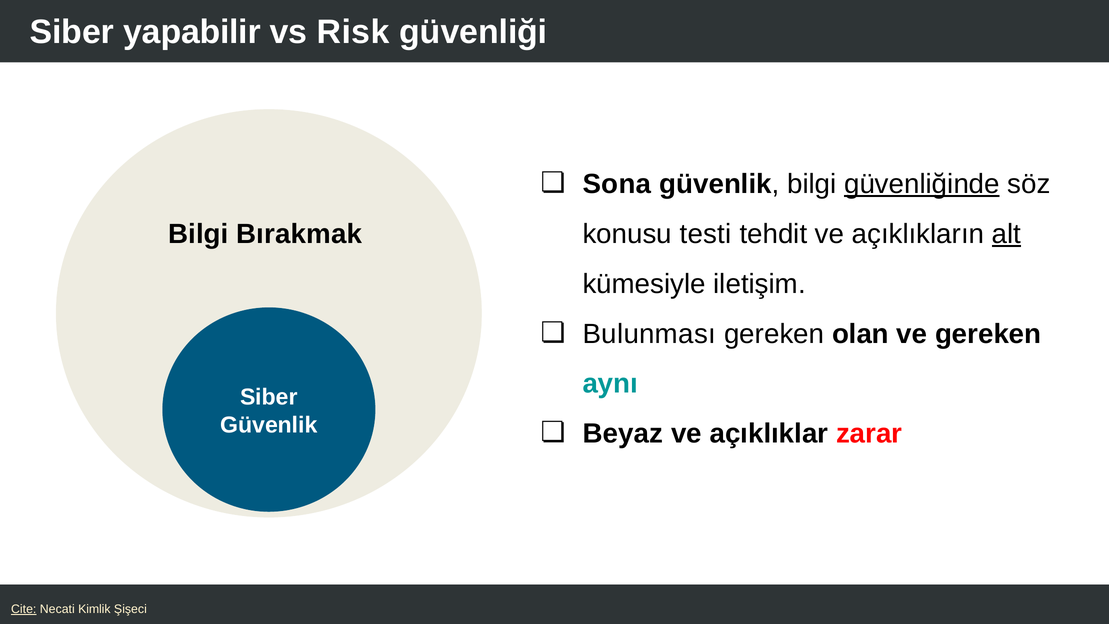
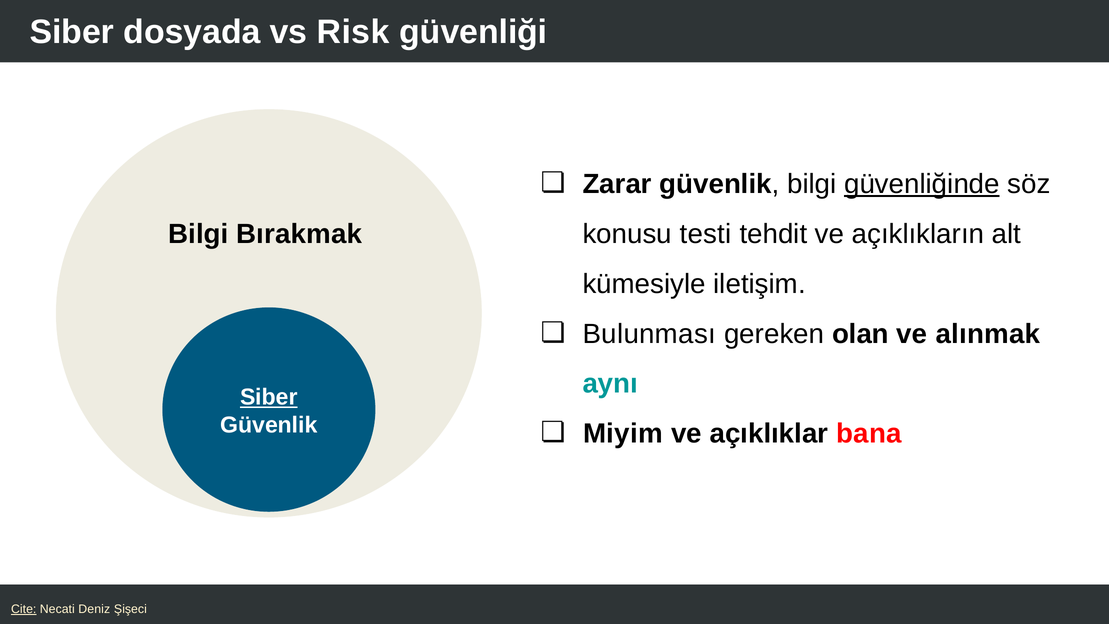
yapabilir: yapabilir -> dosyada
Sona: Sona -> Zarar
alt underline: present -> none
ve gereken: gereken -> alınmak
Siber at (269, 397) underline: none -> present
Beyaz: Beyaz -> Miyim
zarar: zarar -> bana
Kimlik: Kimlik -> Deniz
